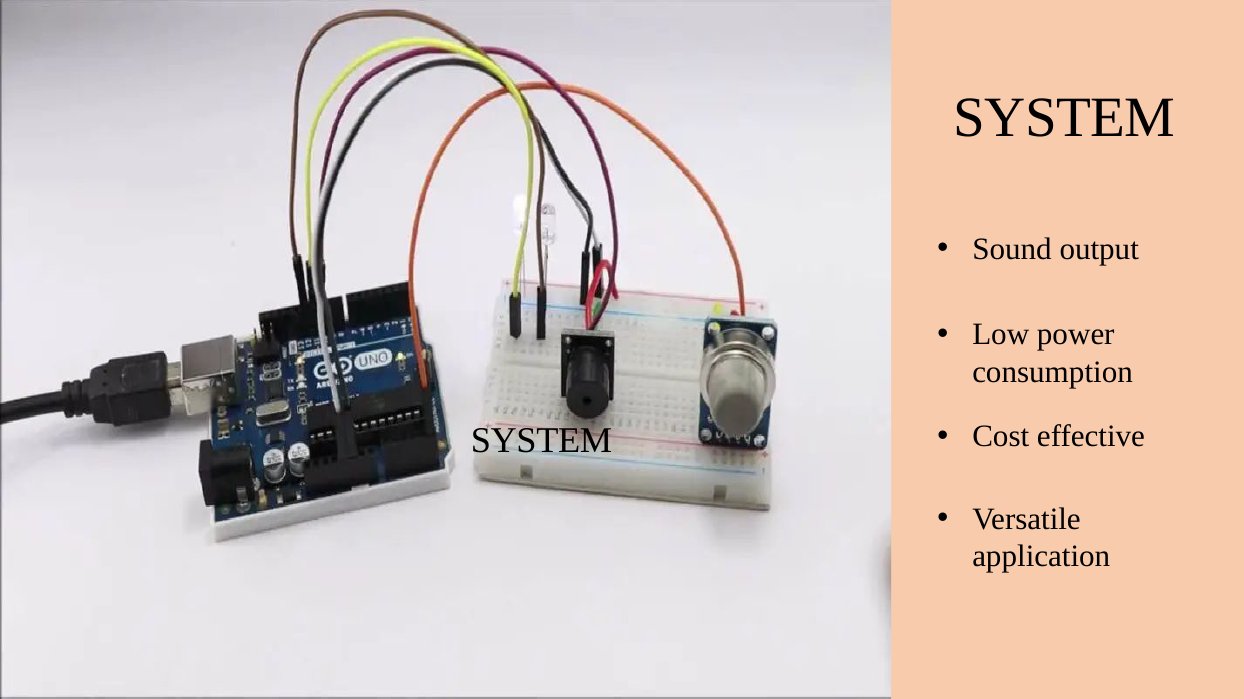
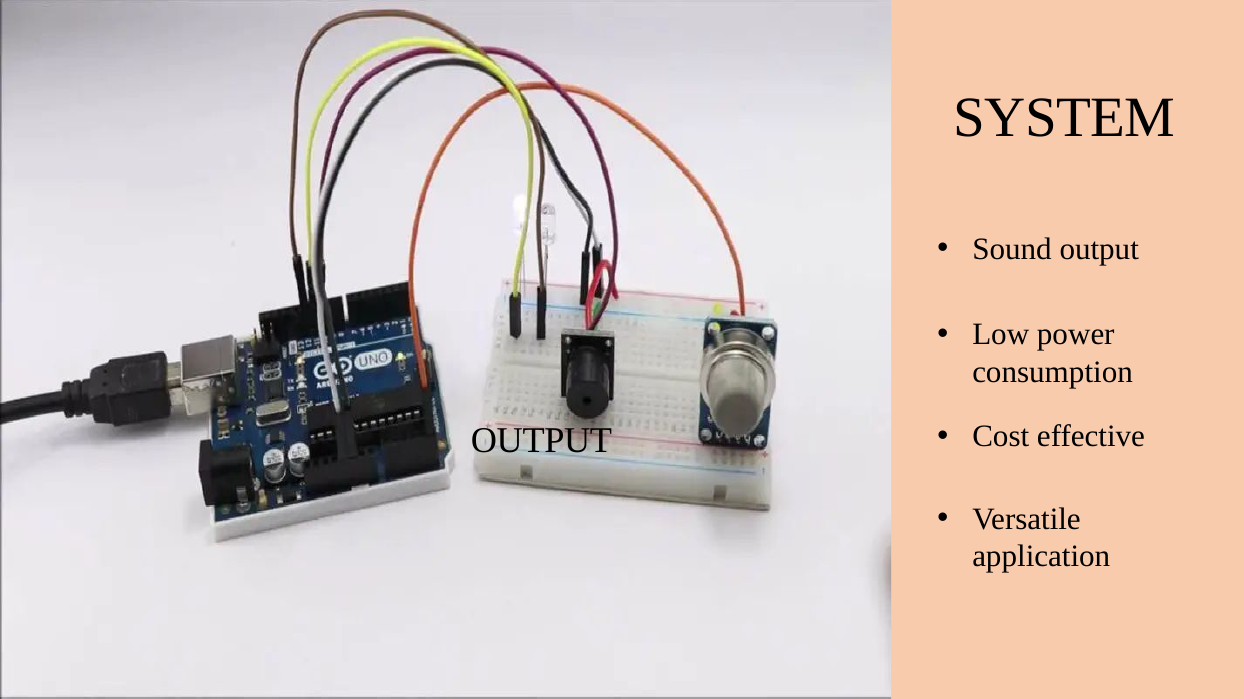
SYSTEM at (541, 441): SYSTEM -> OUTPUT
